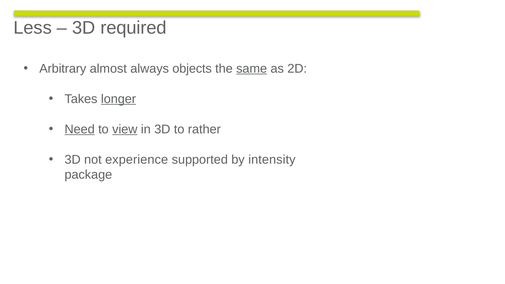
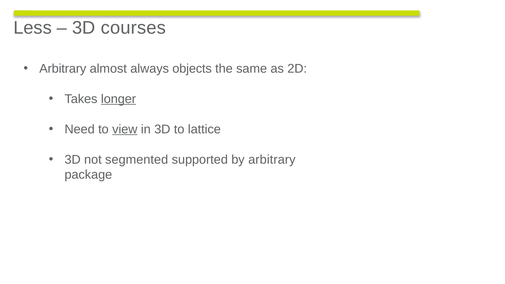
required: required -> courses
same underline: present -> none
Need underline: present -> none
rather: rather -> lattice
experience: experience -> segmented
by intensity: intensity -> arbitrary
